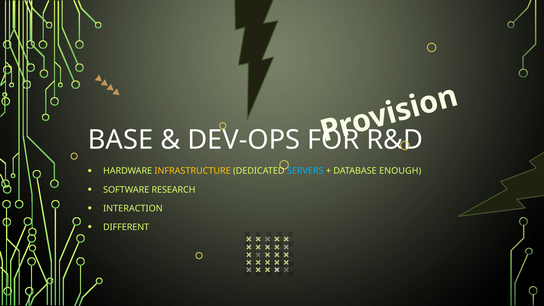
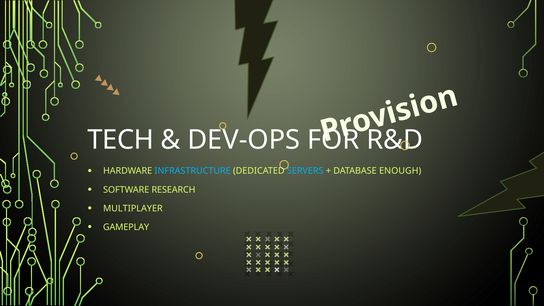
BASE: BASE -> TECH
INFRASTRUCTURE colour: yellow -> light blue
INTERACTION: INTERACTION -> MULTIPLAYER
DIFFERENT: DIFFERENT -> GAMEPLAY
